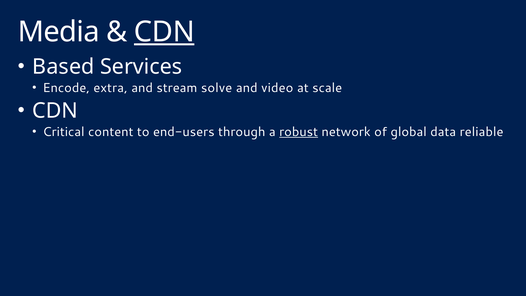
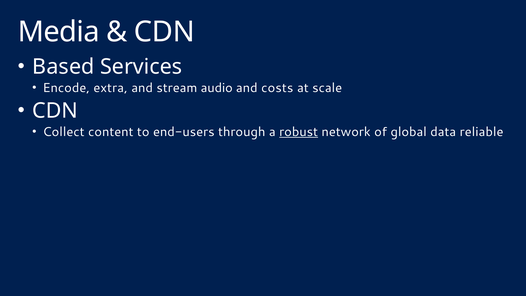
CDN at (164, 32) underline: present -> none
solve: solve -> audio
video: video -> costs
Critical: Critical -> Collect
